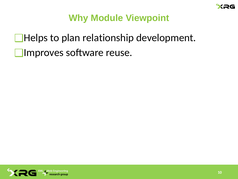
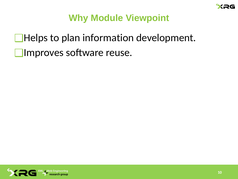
relationship: relationship -> information
